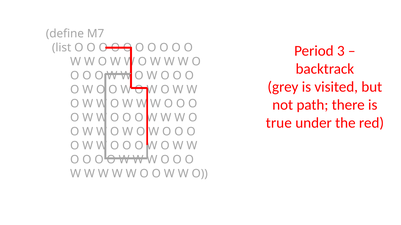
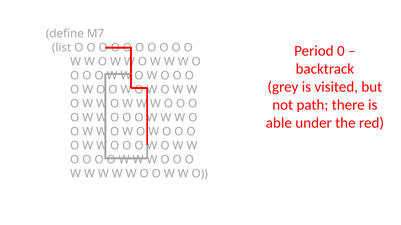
3: 3 -> 0
true: true -> able
